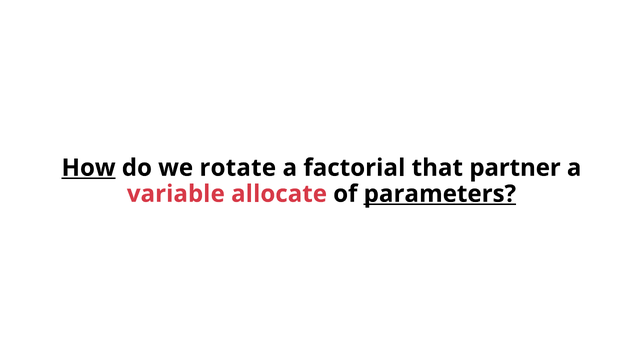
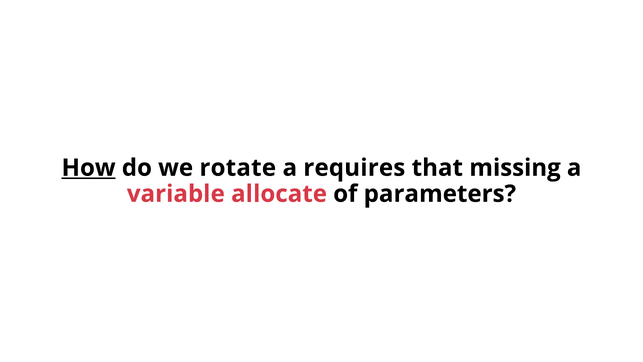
factorial: factorial -> requires
partner: partner -> missing
parameters underline: present -> none
